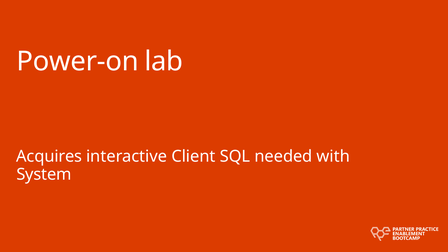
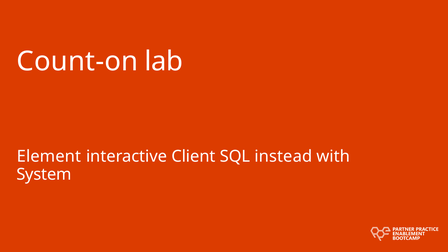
Power-on: Power-on -> Count-on
Acquires: Acquires -> Element
needed: needed -> instead
